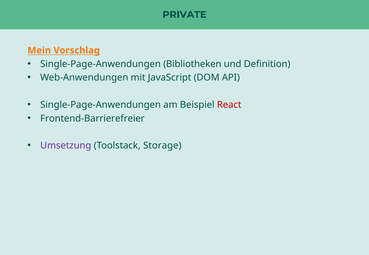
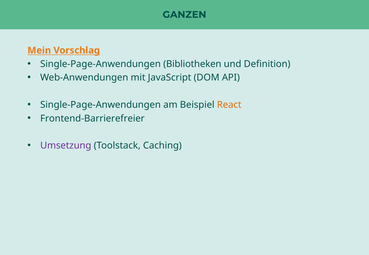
PRIVATE: PRIVATE -> GANZEN
React colour: red -> orange
Storage: Storage -> Caching
